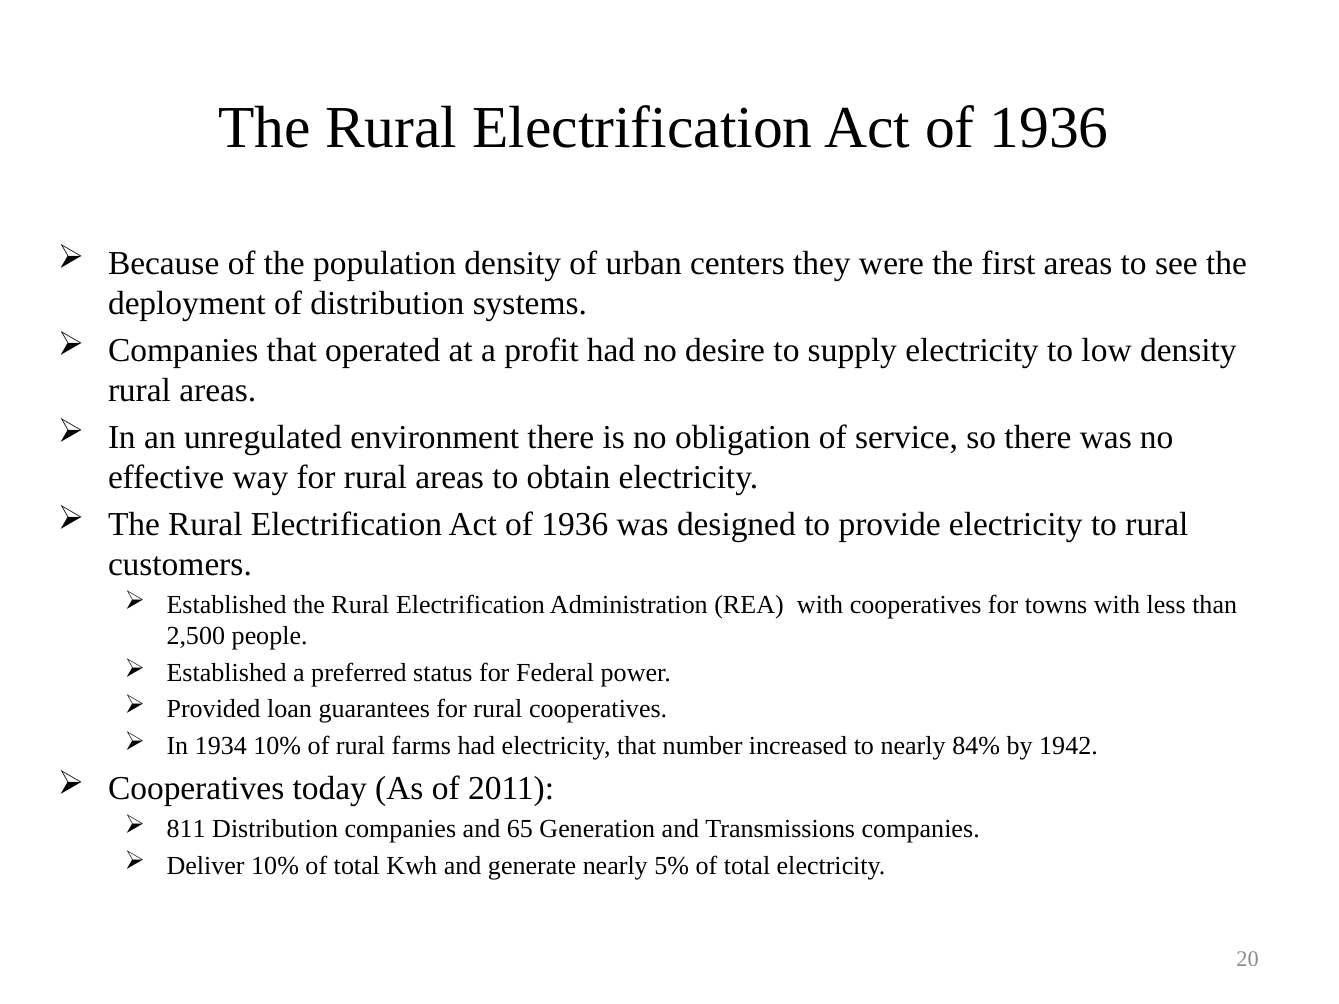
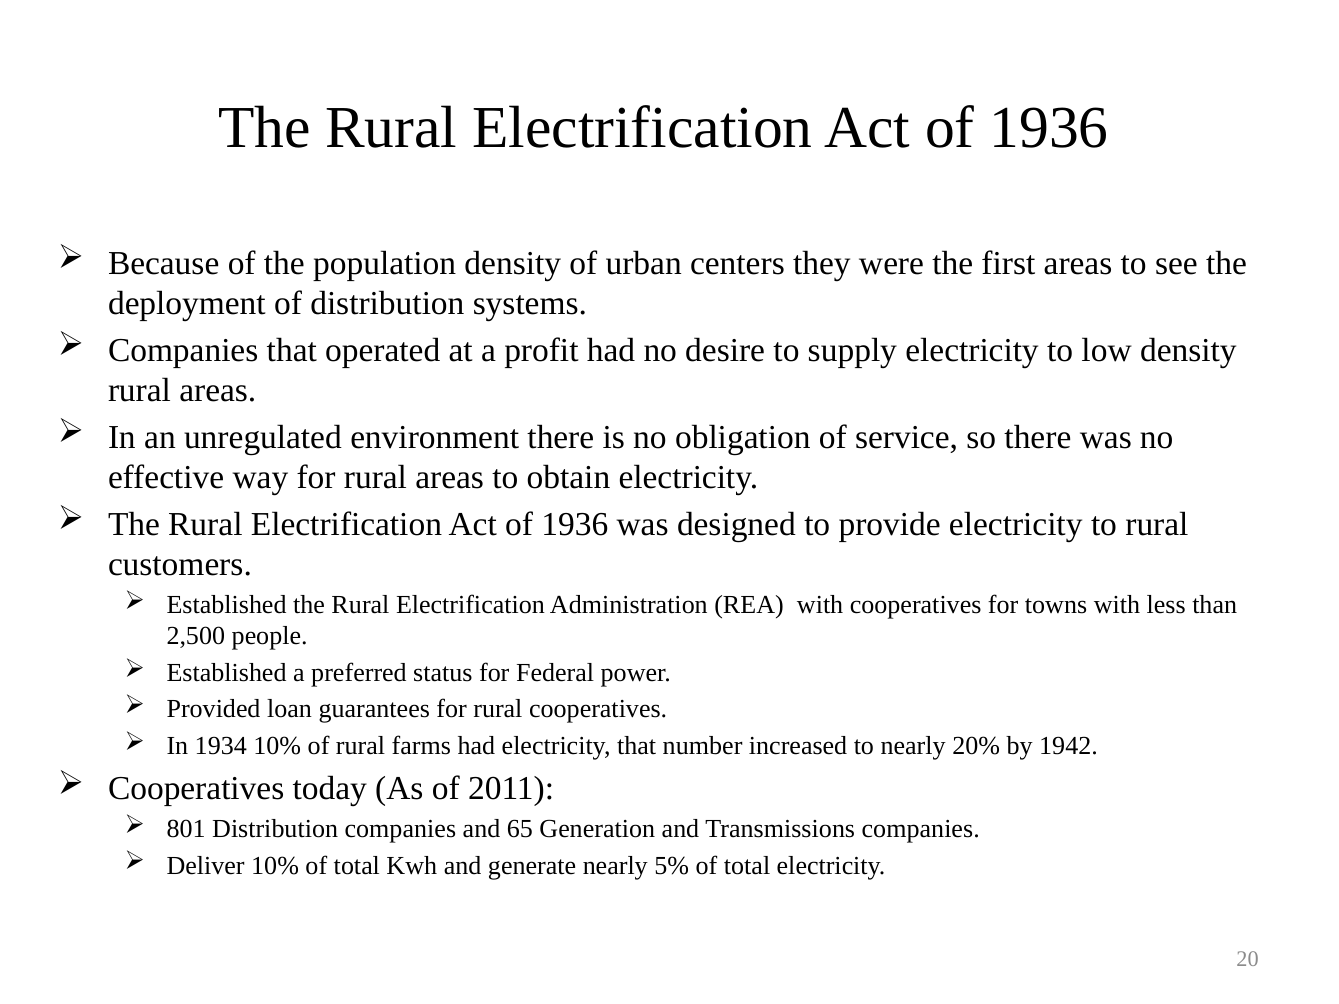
84%: 84% -> 20%
811: 811 -> 801
